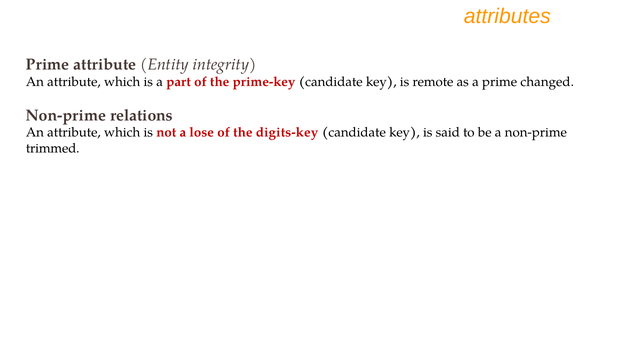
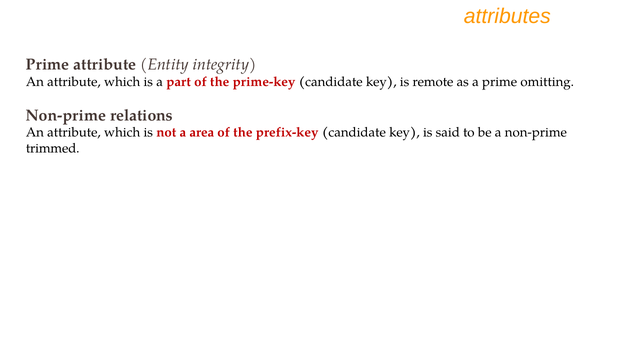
changed: changed -> omitting
lose: lose -> area
digits-key: digits-key -> prefix-key
